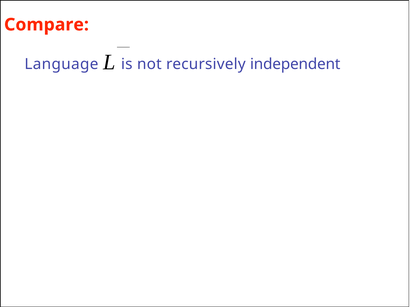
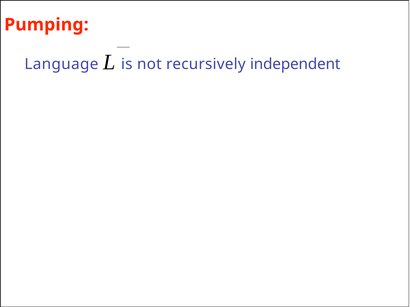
Compare: Compare -> Pumping
